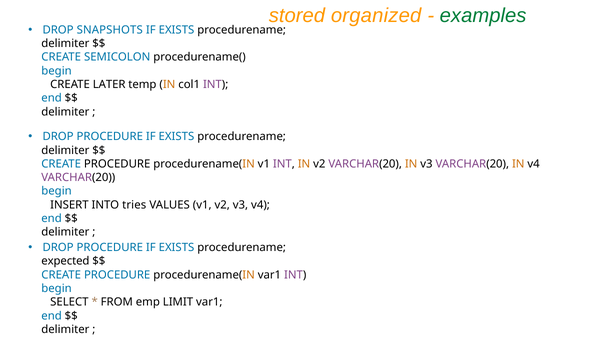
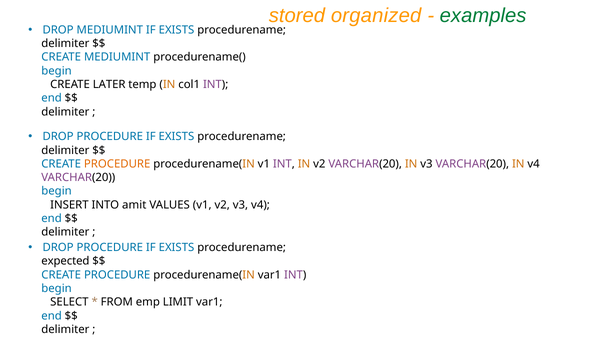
DROP SNAPSHOTS: SNAPSHOTS -> MEDIUMINT
CREATE SEMICOLON: SEMICOLON -> MEDIUMINT
PROCEDURE at (117, 164) colour: black -> orange
tries: tries -> amit
